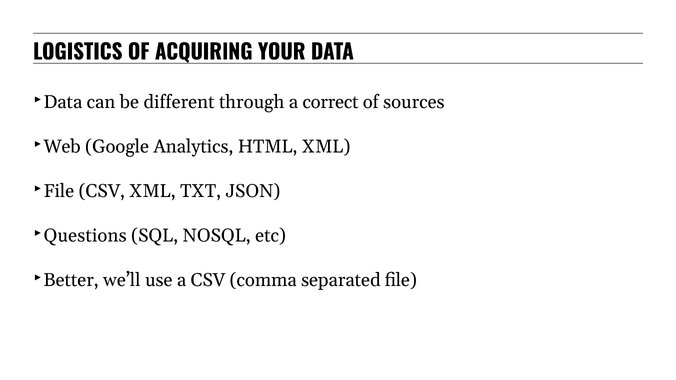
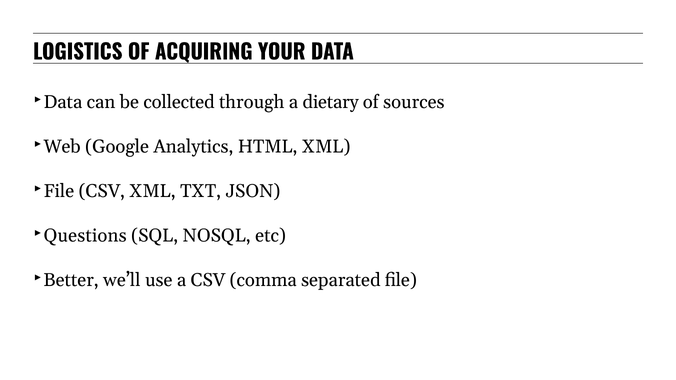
different: different -> collected
correct: correct -> dietary
